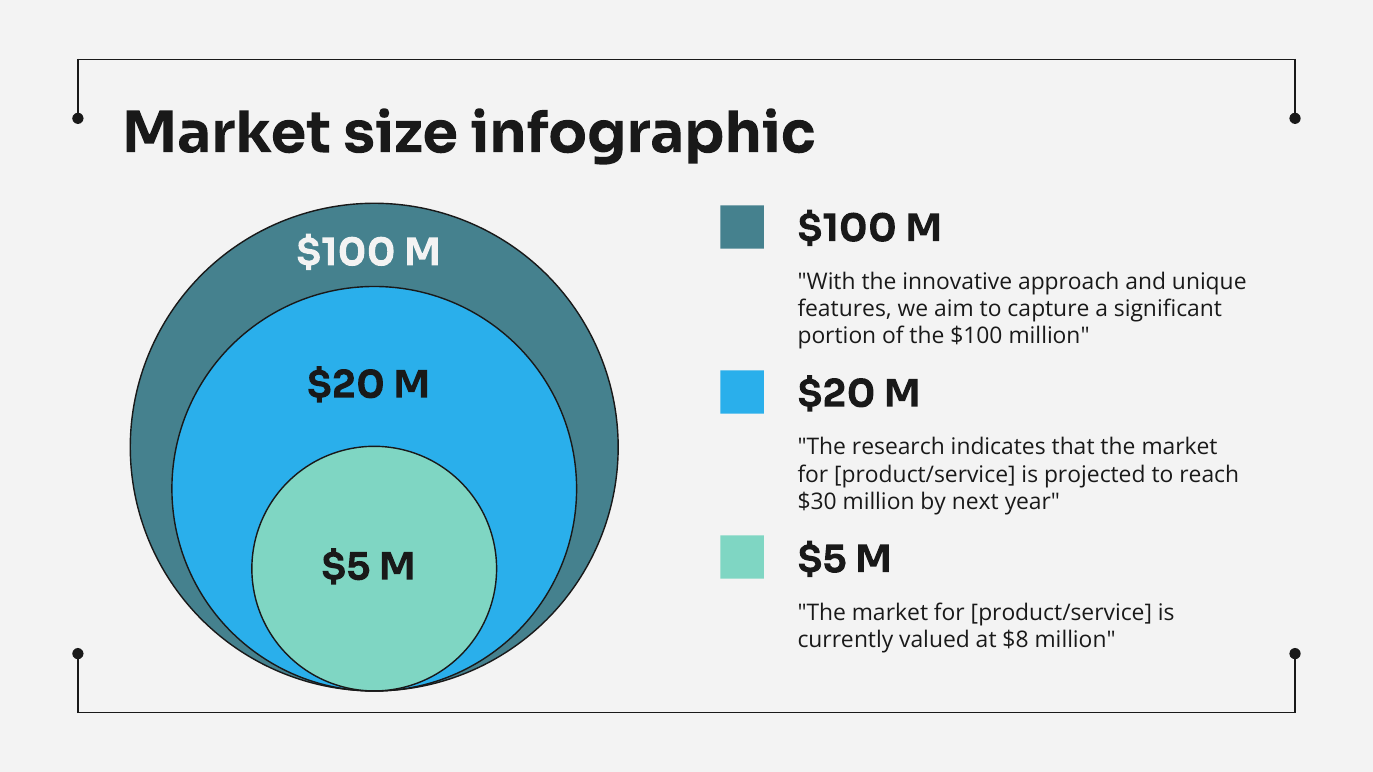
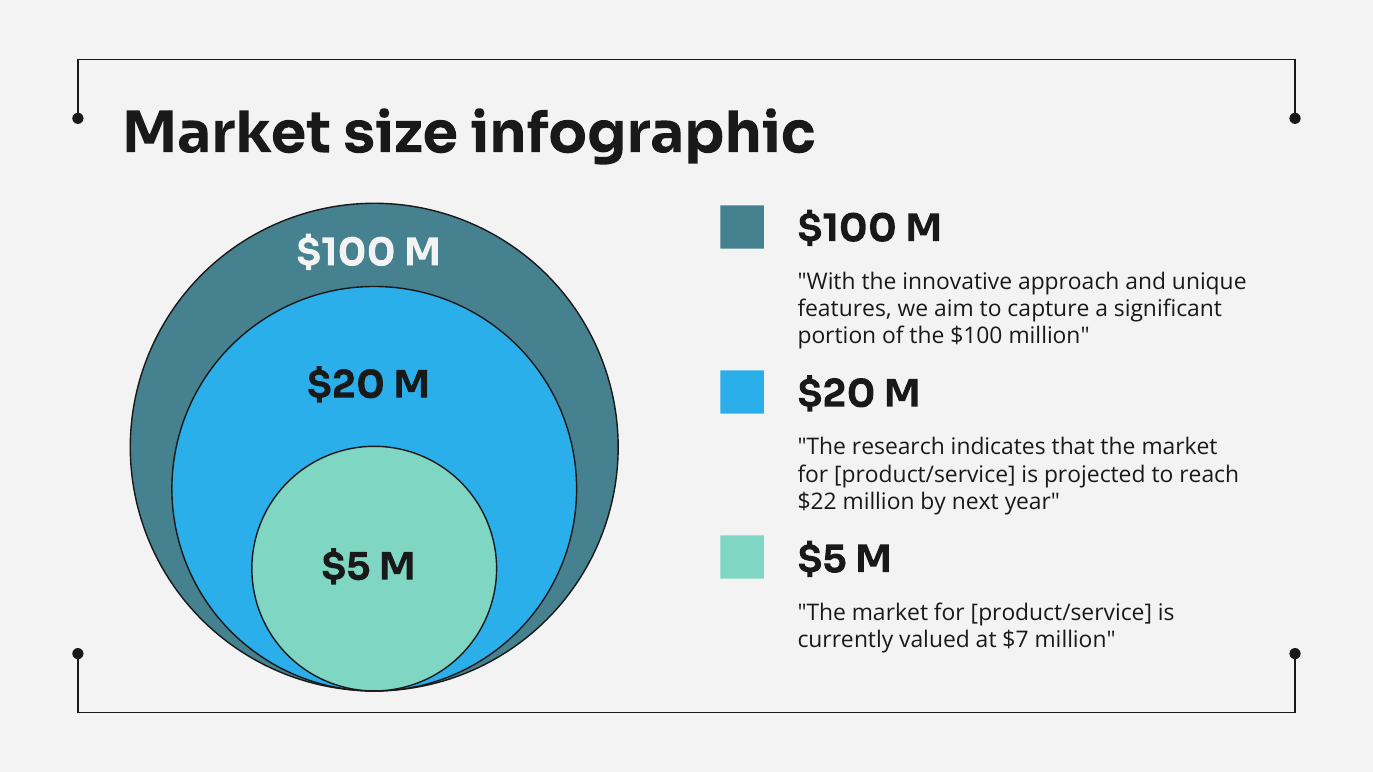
$30: $30 -> $22
$8: $8 -> $7
